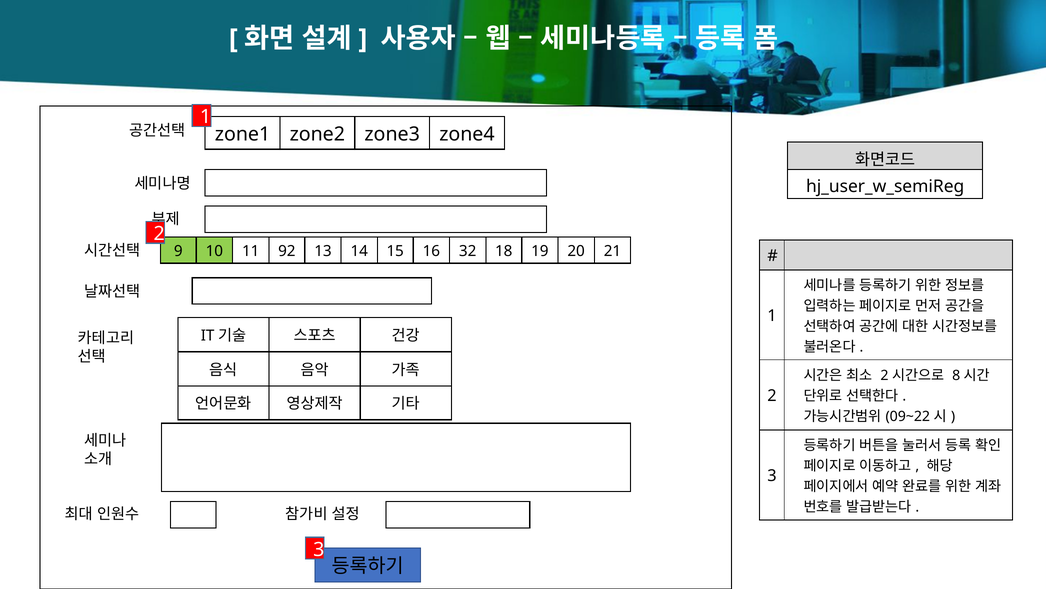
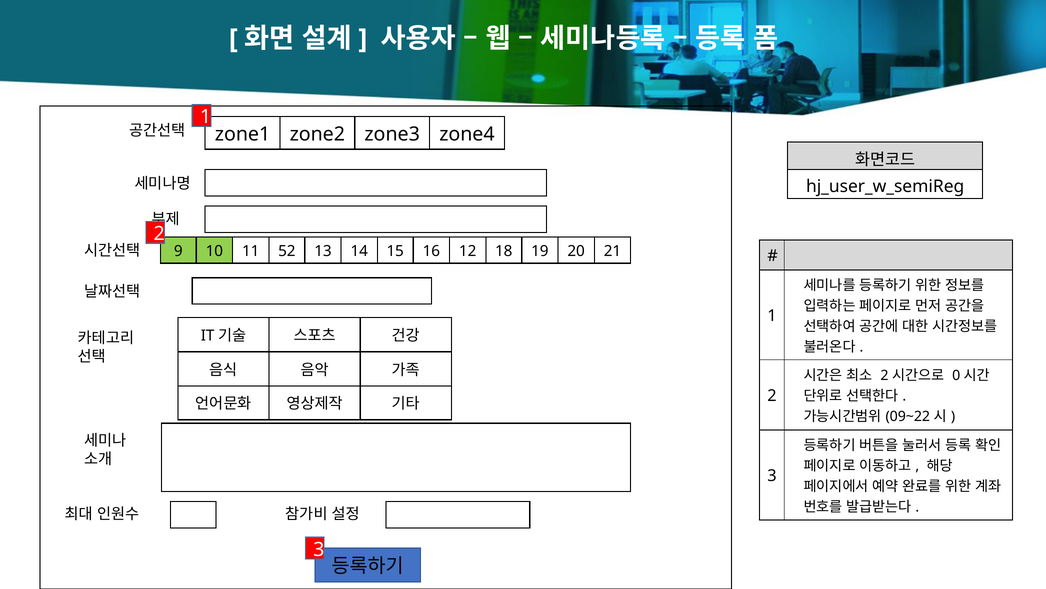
92: 92 -> 52
32: 32 -> 12
8: 8 -> 0
